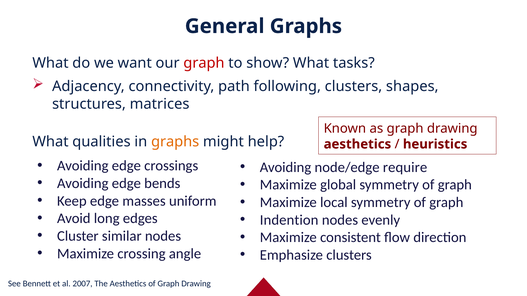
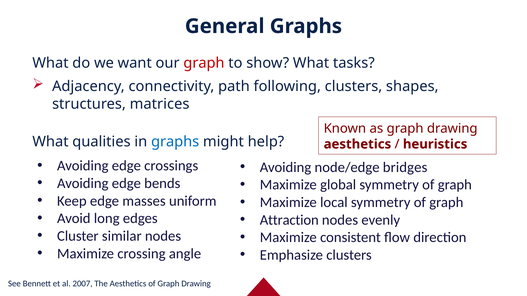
graphs at (175, 142) colour: orange -> blue
require: require -> bridges
Indention: Indention -> Attraction
